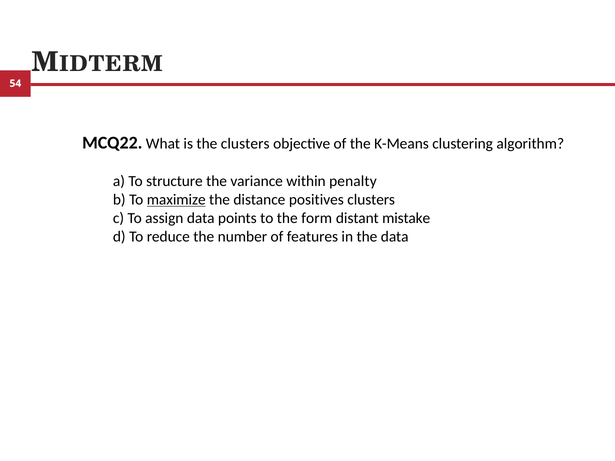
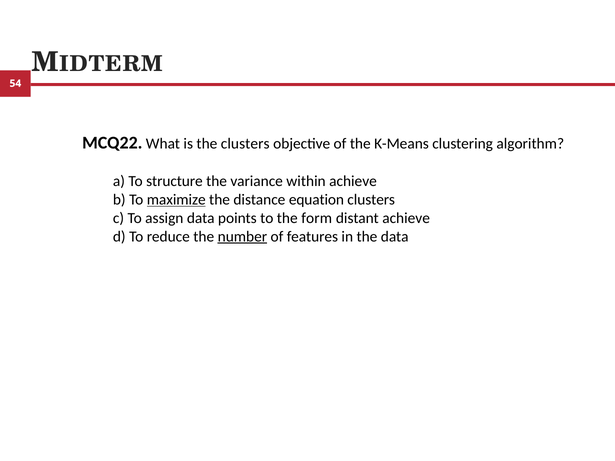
within penalty: penalty -> achieve
positives: positives -> equation
distant mistake: mistake -> achieve
number underline: none -> present
